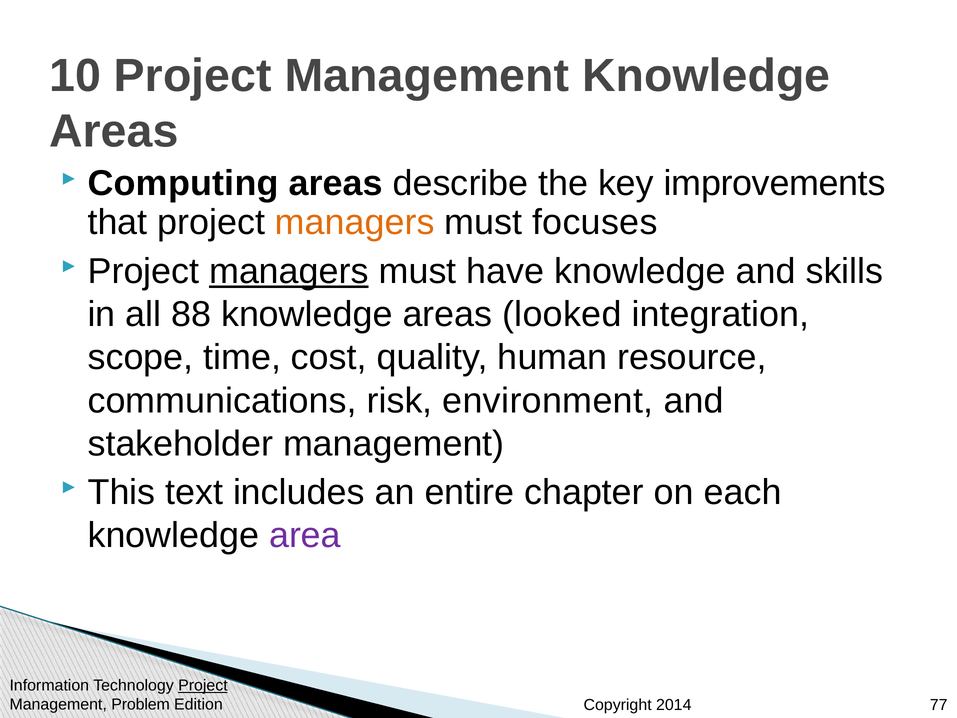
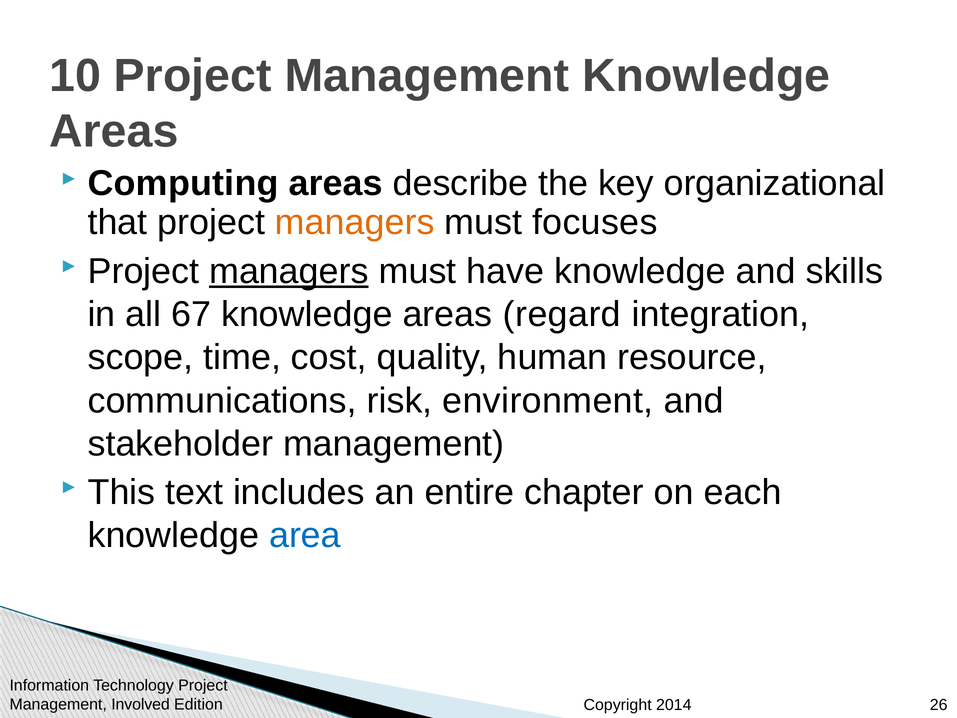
improvements: improvements -> organizational
88: 88 -> 67
looked: looked -> regard
area colour: purple -> blue
Project at (203, 685) underline: present -> none
Problem: Problem -> Involved
77: 77 -> 26
